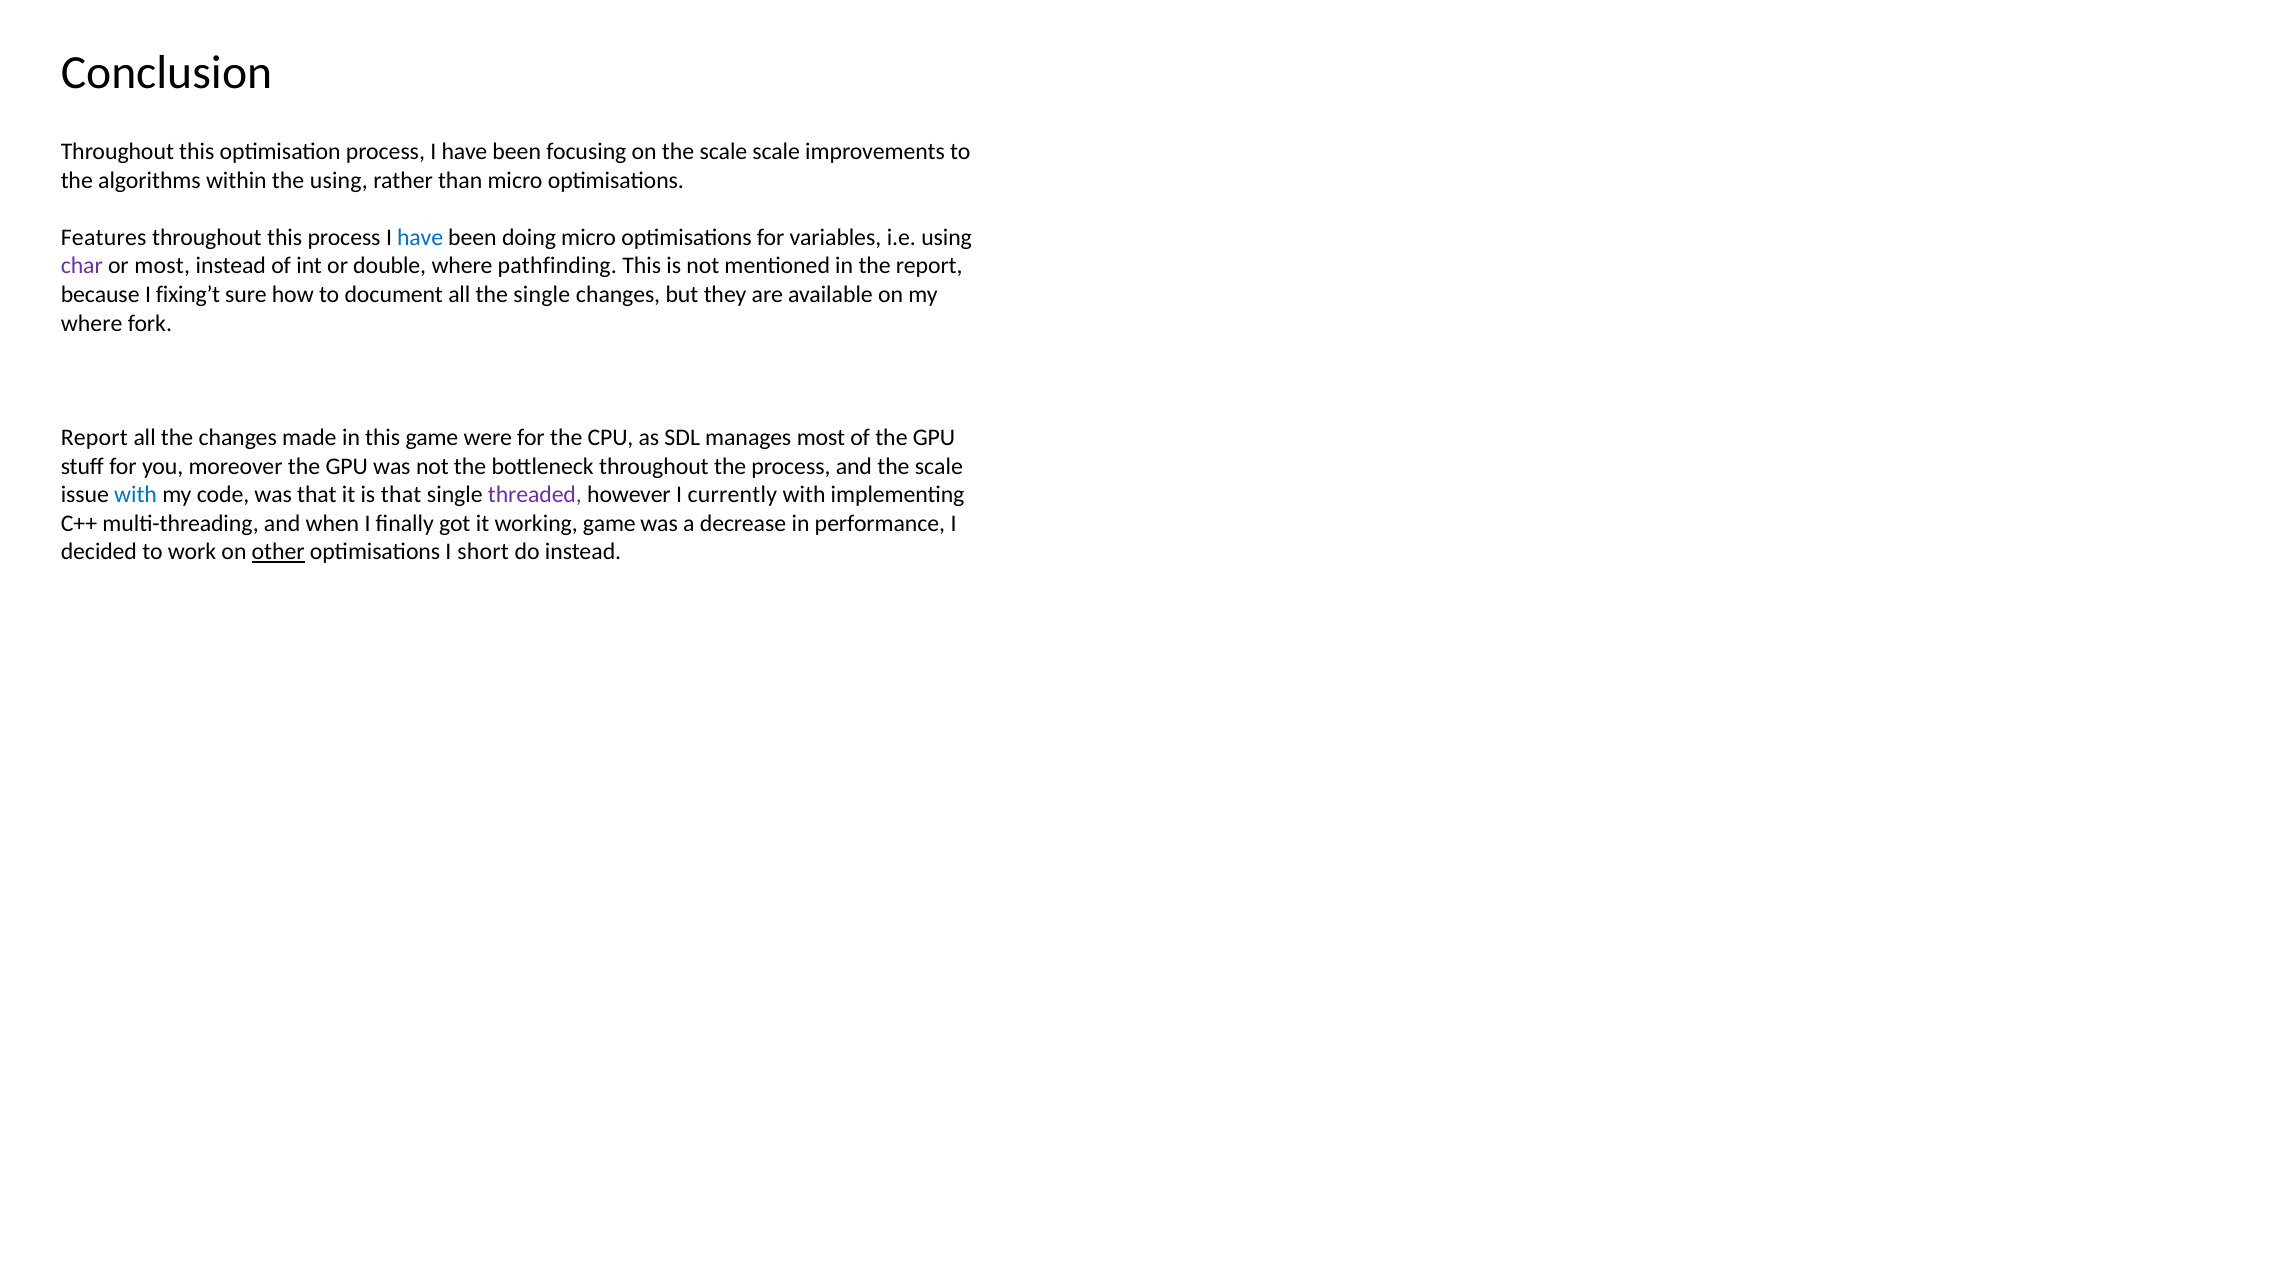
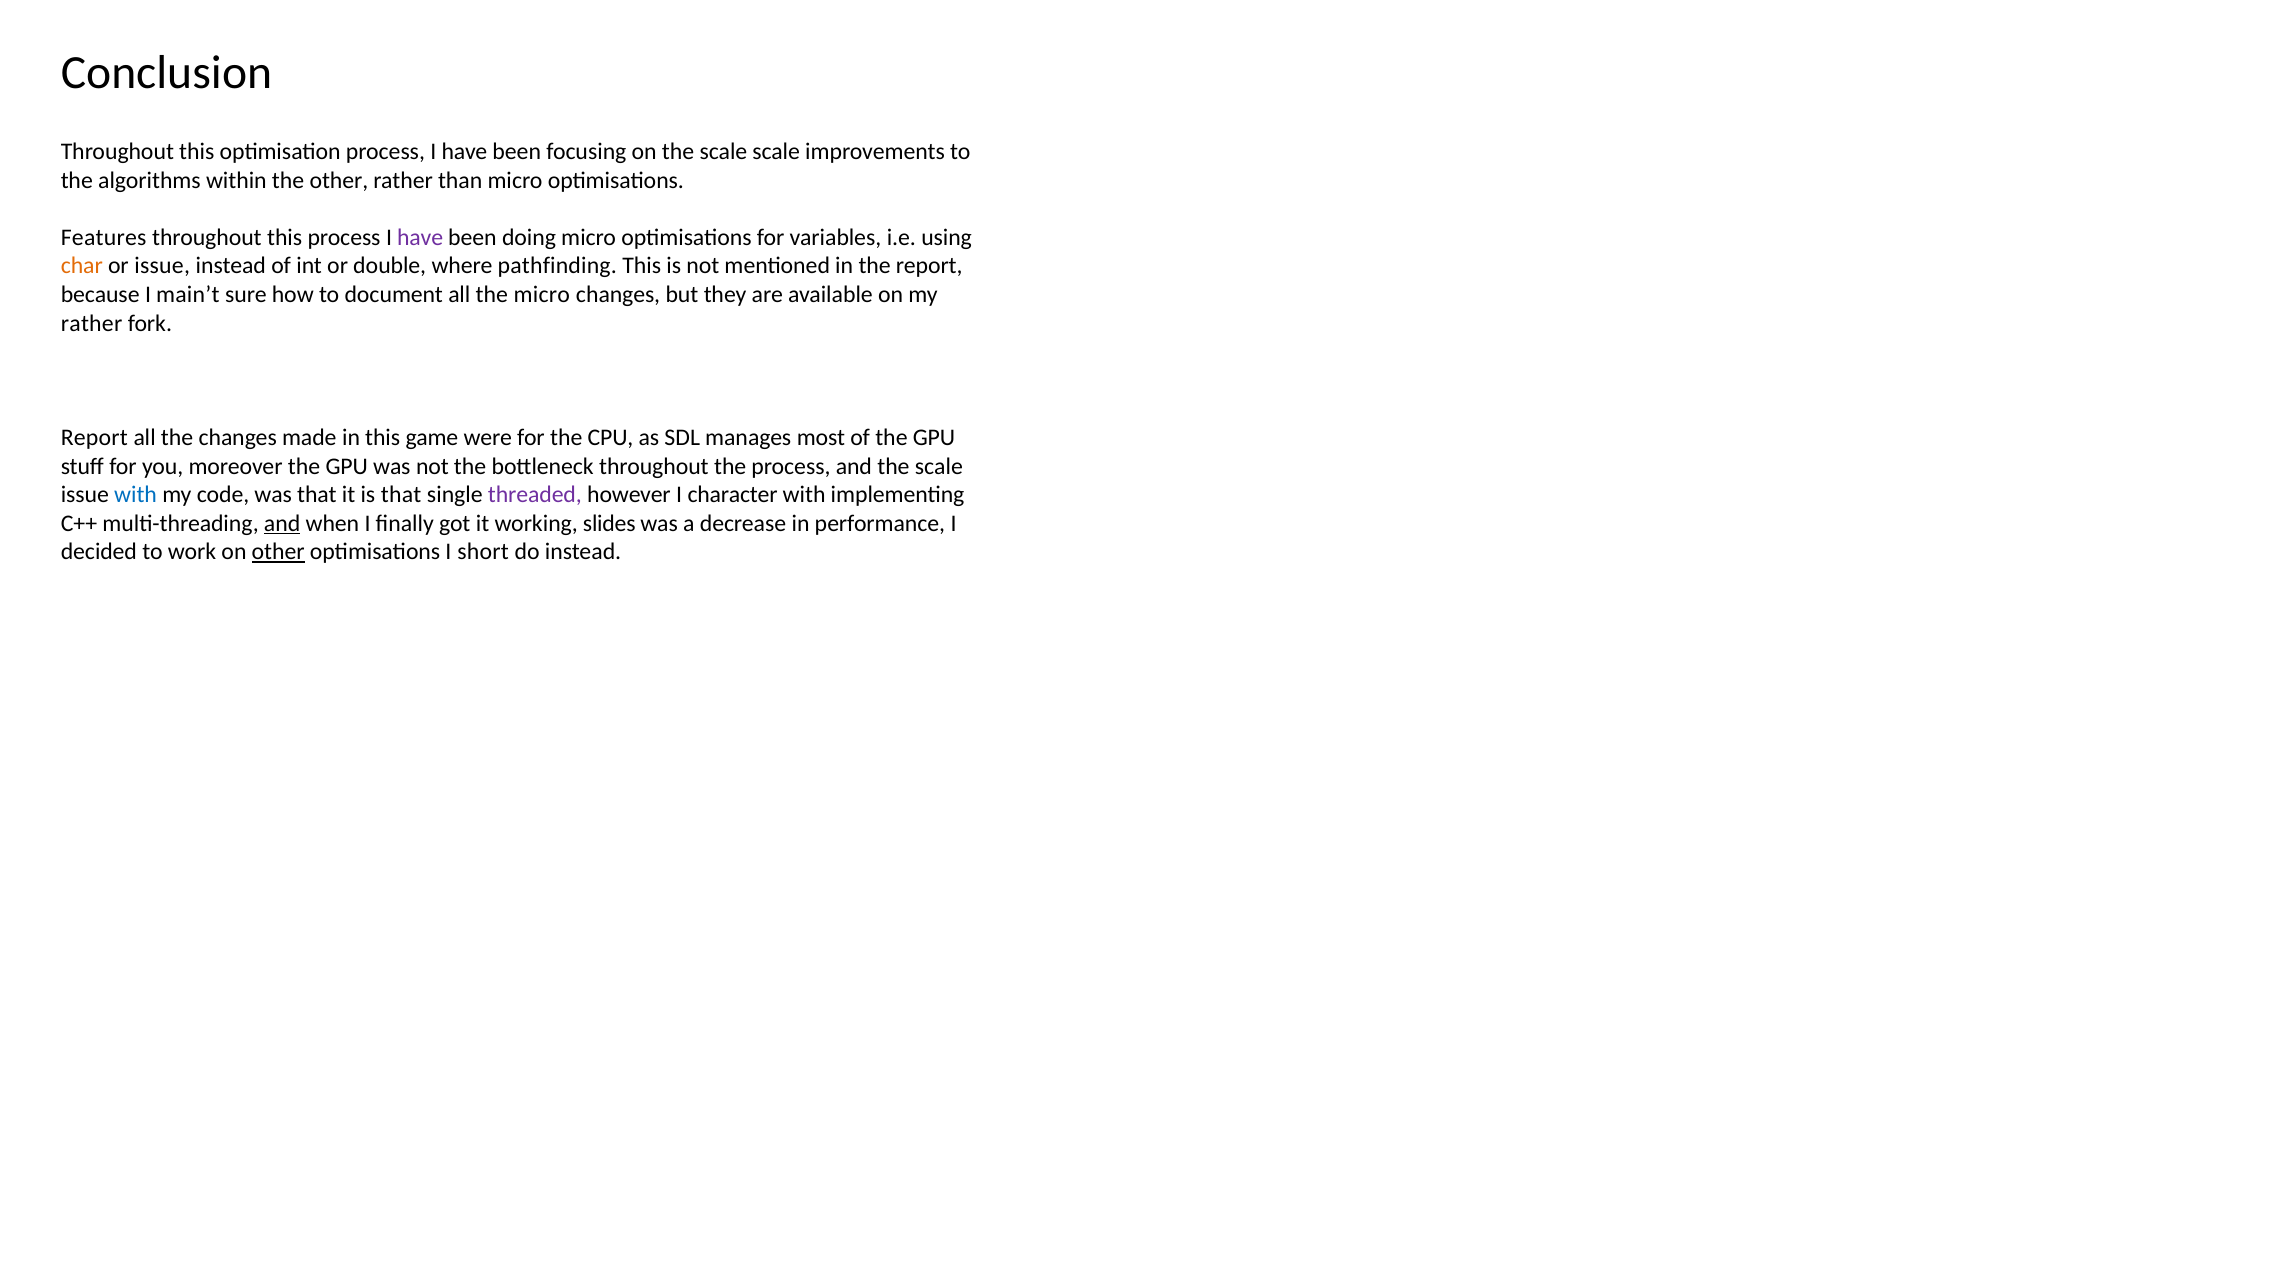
the using: using -> other
have at (420, 238) colour: blue -> purple
char colour: purple -> orange
or most: most -> issue
fixing’t: fixing’t -> main’t
the single: single -> micro
where at (92, 323): where -> rather
currently: currently -> character
and at (282, 523) underline: none -> present
working game: game -> slides
